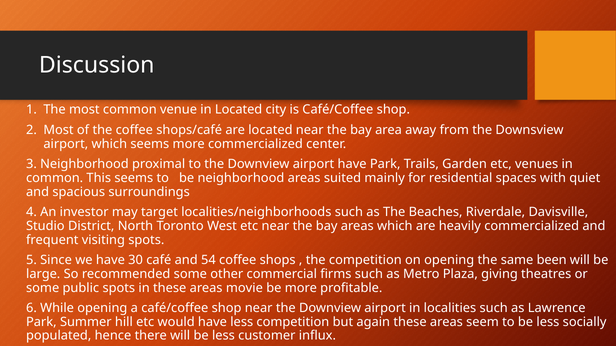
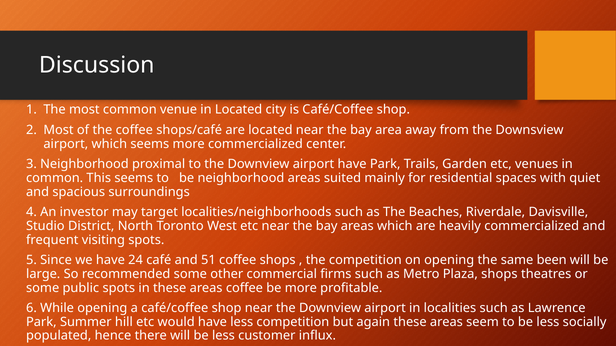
30: 30 -> 24
54: 54 -> 51
Plaza giving: giving -> shops
areas movie: movie -> coffee
